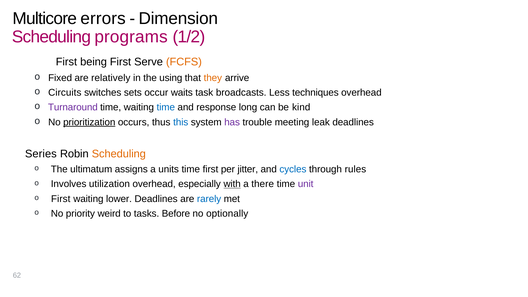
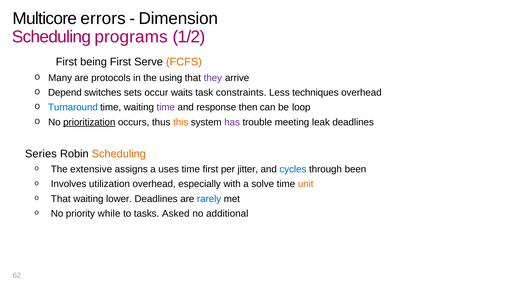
Fixed: Fixed -> Many
relatively: relatively -> protocols
they colour: orange -> purple
Circuits: Circuits -> Depend
broadcasts: broadcasts -> constraints
Turnaround colour: purple -> blue
time at (166, 107) colour: blue -> purple
long: long -> then
kind: kind -> loop
this colour: blue -> orange
ultimatum: ultimatum -> extensive
units: units -> uses
rules: rules -> been
with underline: present -> none
there: there -> solve
unit colour: purple -> orange
First at (61, 199): First -> That
weird: weird -> while
Before: Before -> Asked
optionally: optionally -> additional
